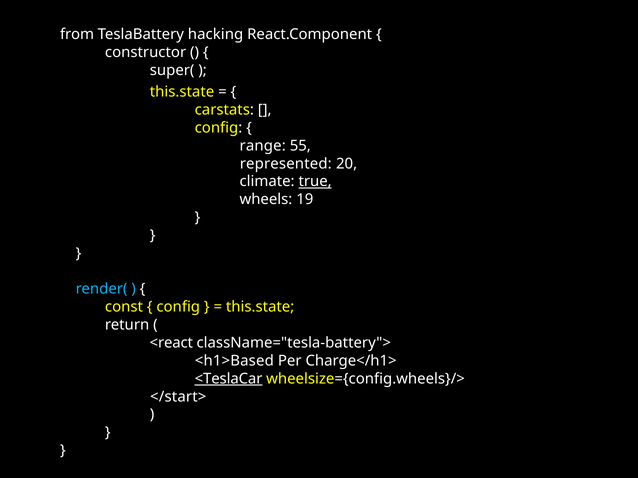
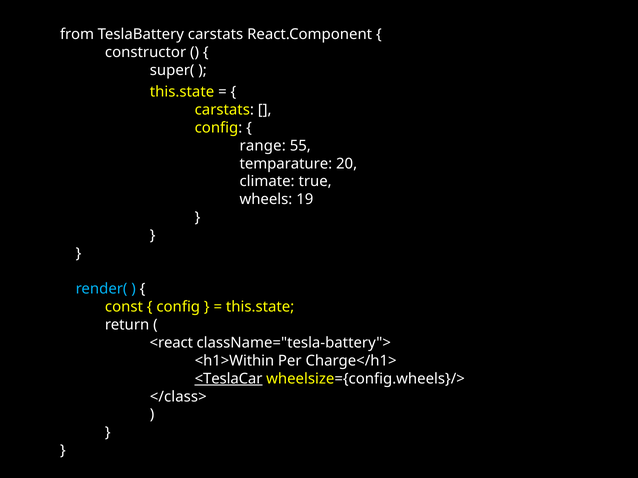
TeslaBattery hacking: hacking -> carstats
represented: represented -> temparature
true underline: present -> none
<h1>Based: <h1>Based -> <h1>Within
</start>: </start> -> </class>
